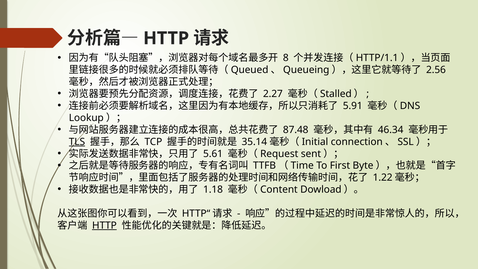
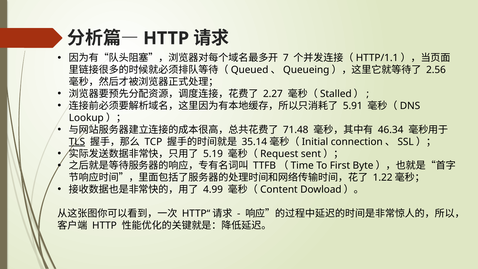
8: 8 -> 7
87.48: 87.48 -> 71.48
5.61: 5.61 -> 5.19
1.18: 1.18 -> 4.99
HTTP at (104, 225) underline: present -> none
